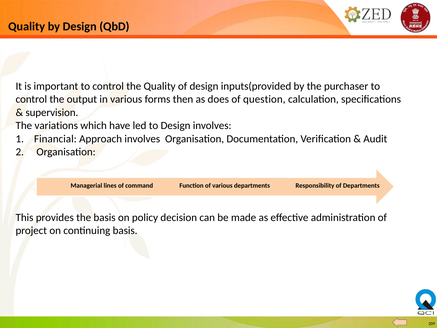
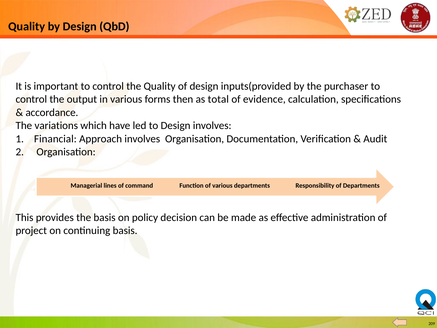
does: does -> total
question: question -> evidence
supervision: supervision -> accordance
